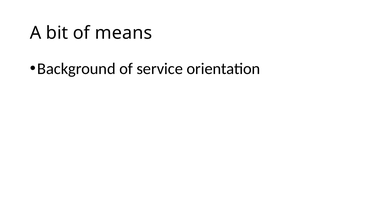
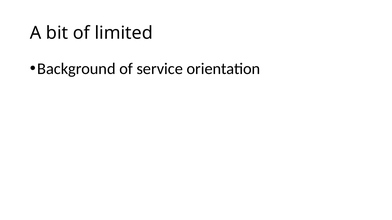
means: means -> limited
